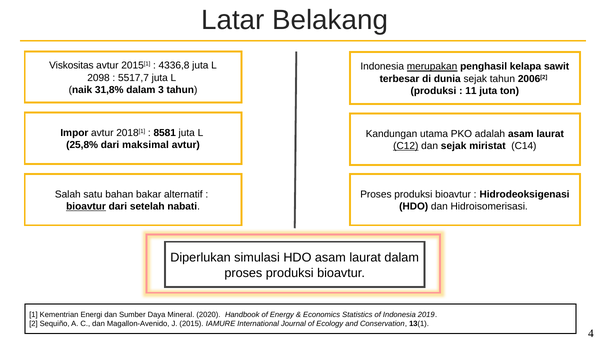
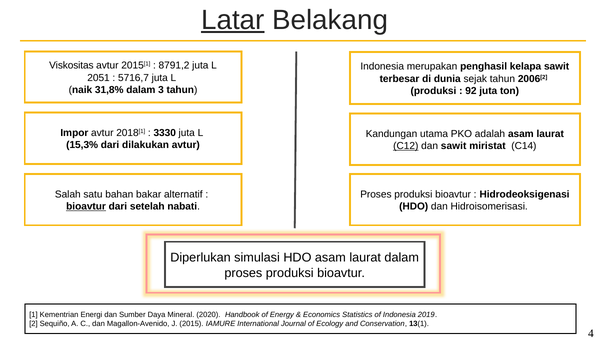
Latar underline: none -> present
4336,8: 4336,8 -> 8791,2
merupakan underline: present -> none
2098: 2098 -> 2051
5517,7: 5517,7 -> 5716,7
11: 11 -> 92
8581: 8581 -> 3330
25,8%: 25,8% -> 15,3%
maksimal: maksimal -> dilakukan
dan sejak: sejak -> sawit
